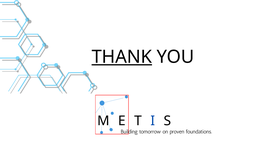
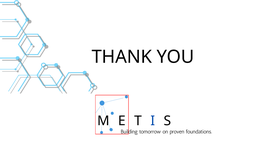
THANK underline: present -> none
